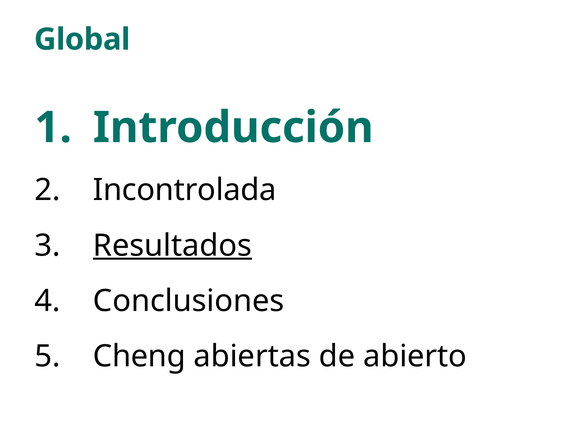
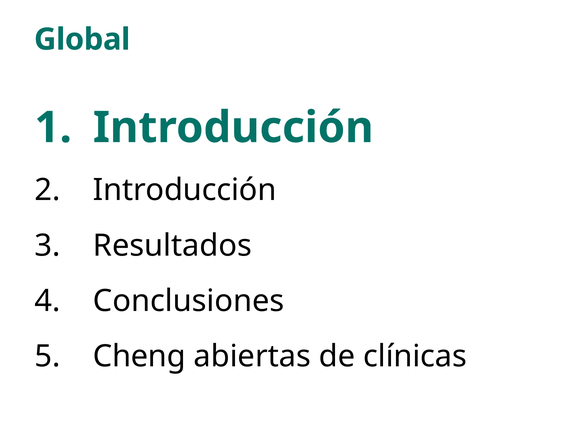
Incontrolada at (185, 190): Incontrolada -> Introducción
Resultados underline: present -> none
abierto: abierto -> clínicas
